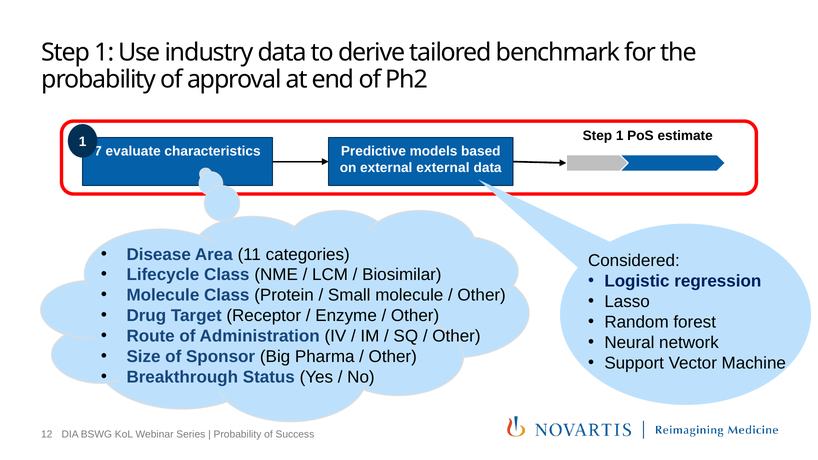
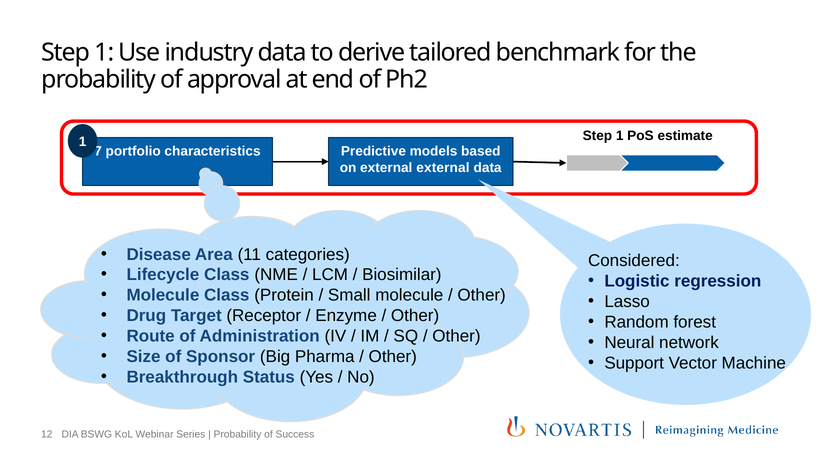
evaluate: evaluate -> portfolio
